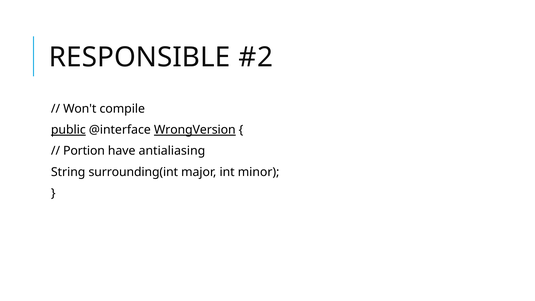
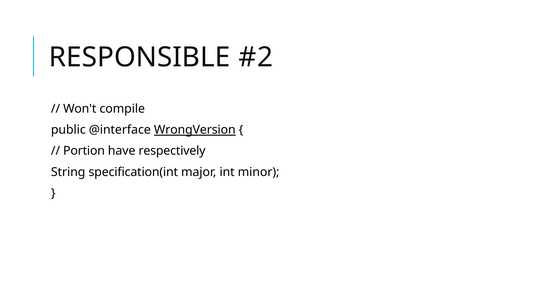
public underline: present -> none
antialiasing: antialiasing -> respectively
surrounding(int: surrounding(int -> specification(int
